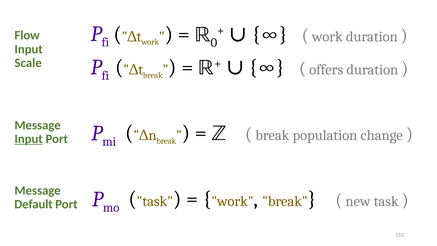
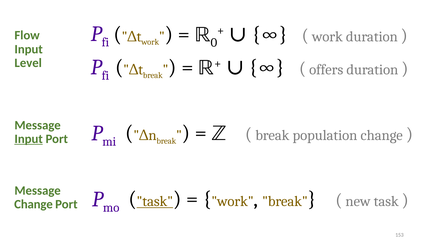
Scale: Scale -> Level
task at (155, 201) underline: none -> present
Default at (33, 204): Default -> Change
